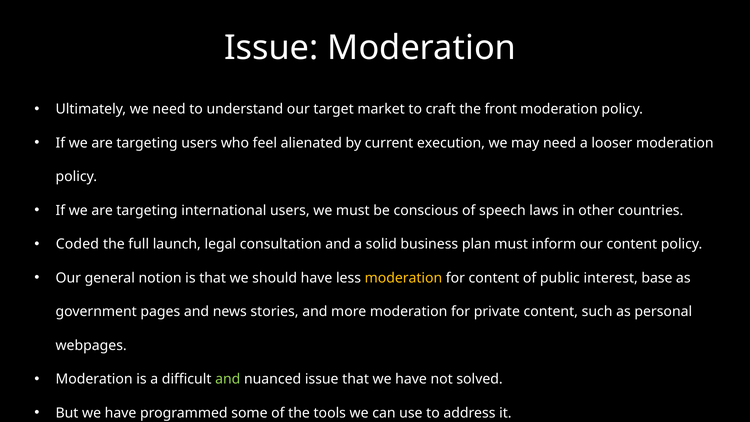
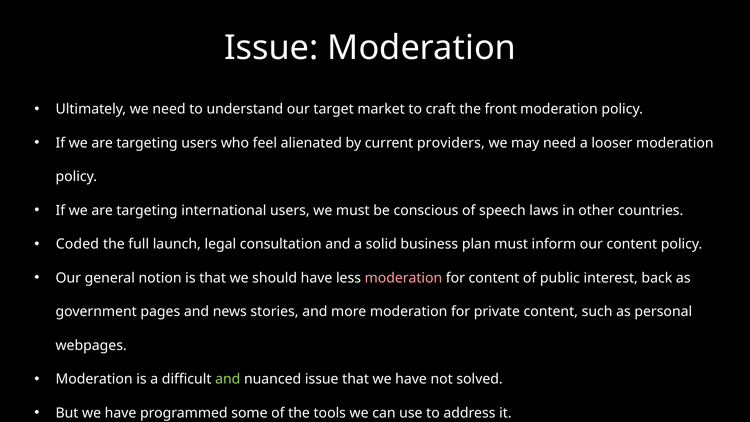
execution: execution -> providers
moderation at (403, 278) colour: yellow -> pink
base: base -> back
